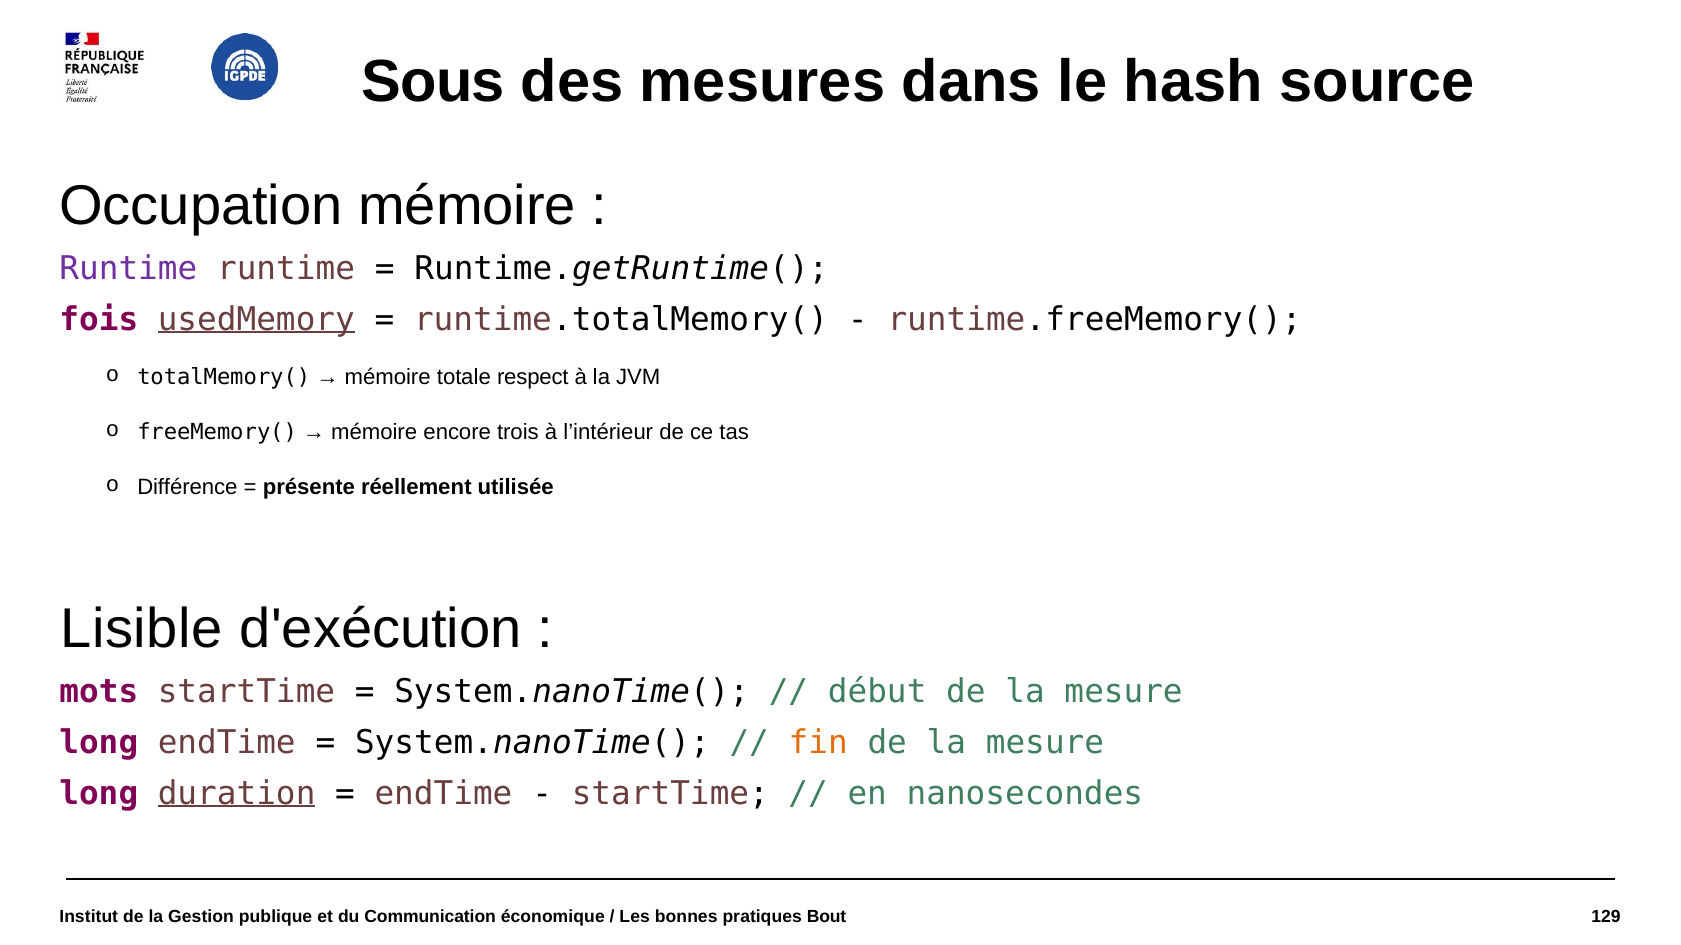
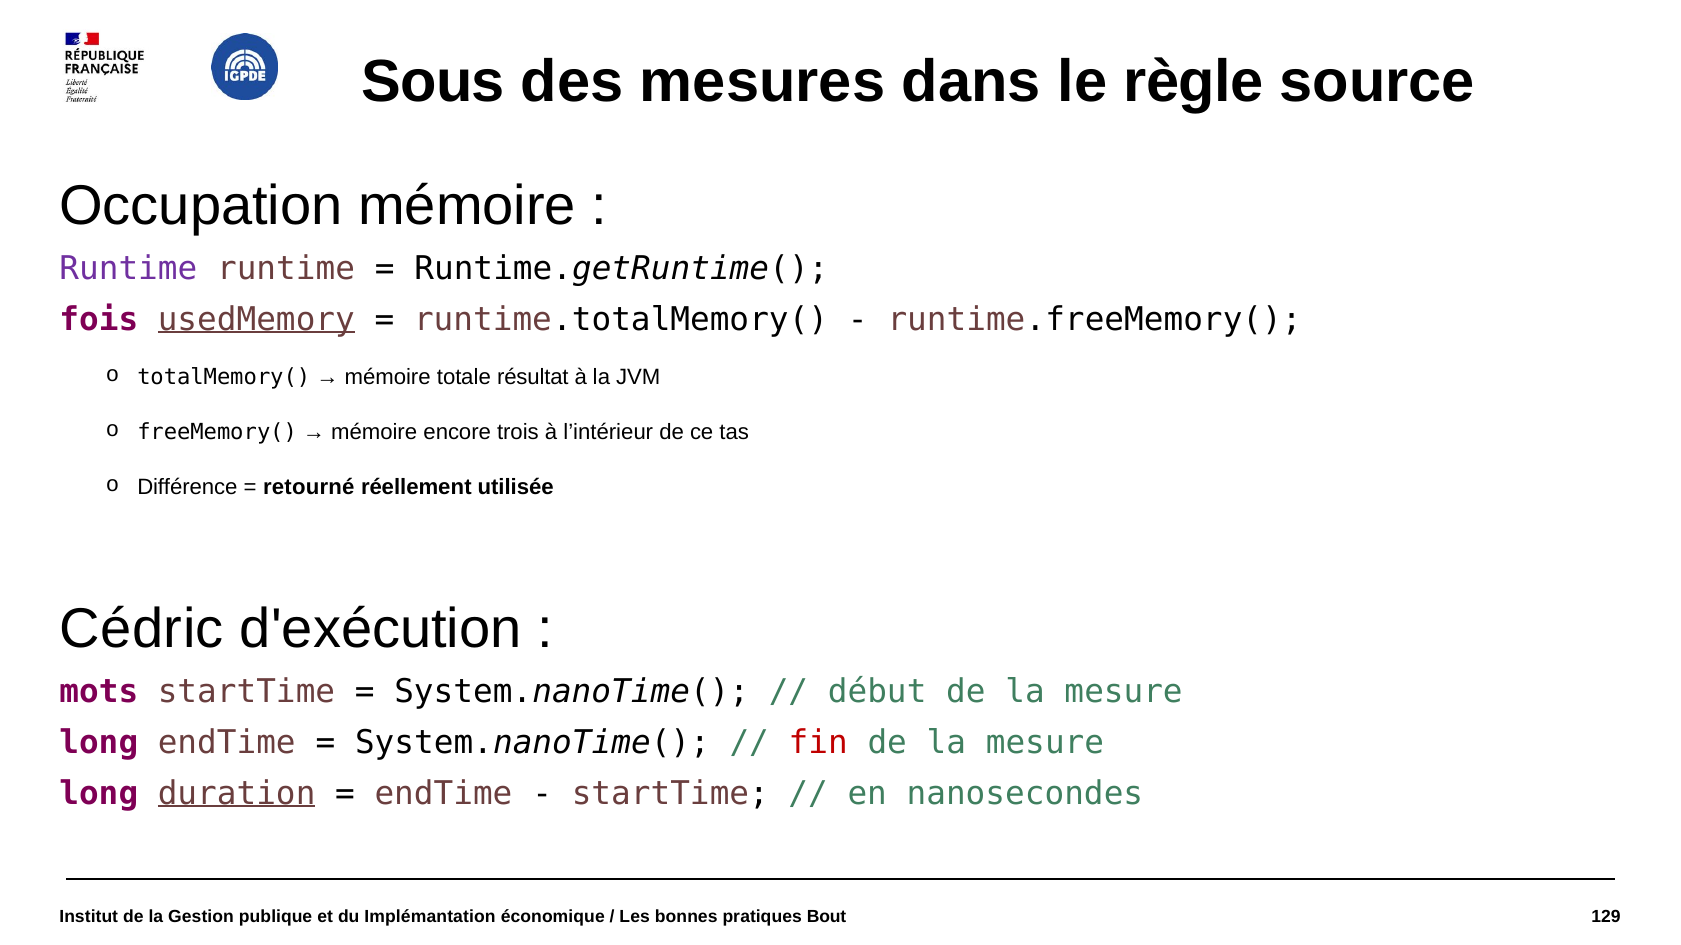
hash: hash -> règle
respect: respect -> résultat
présente: présente -> retourné
Lisible: Lisible -> Cédric
fin colour: orange -> red
Communication: Communication -> Implémantation
